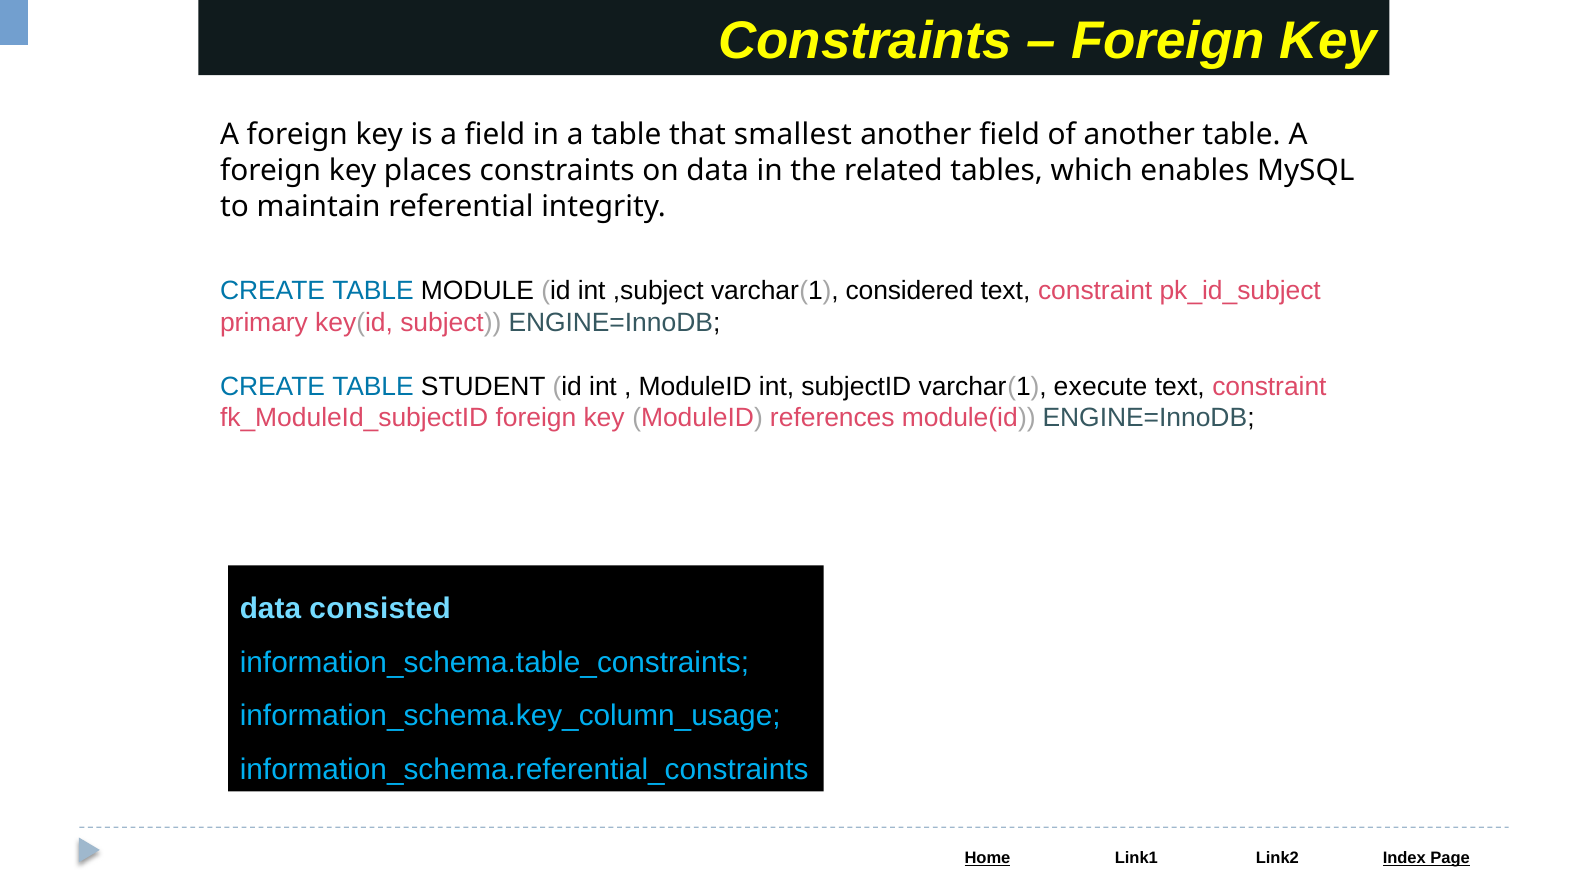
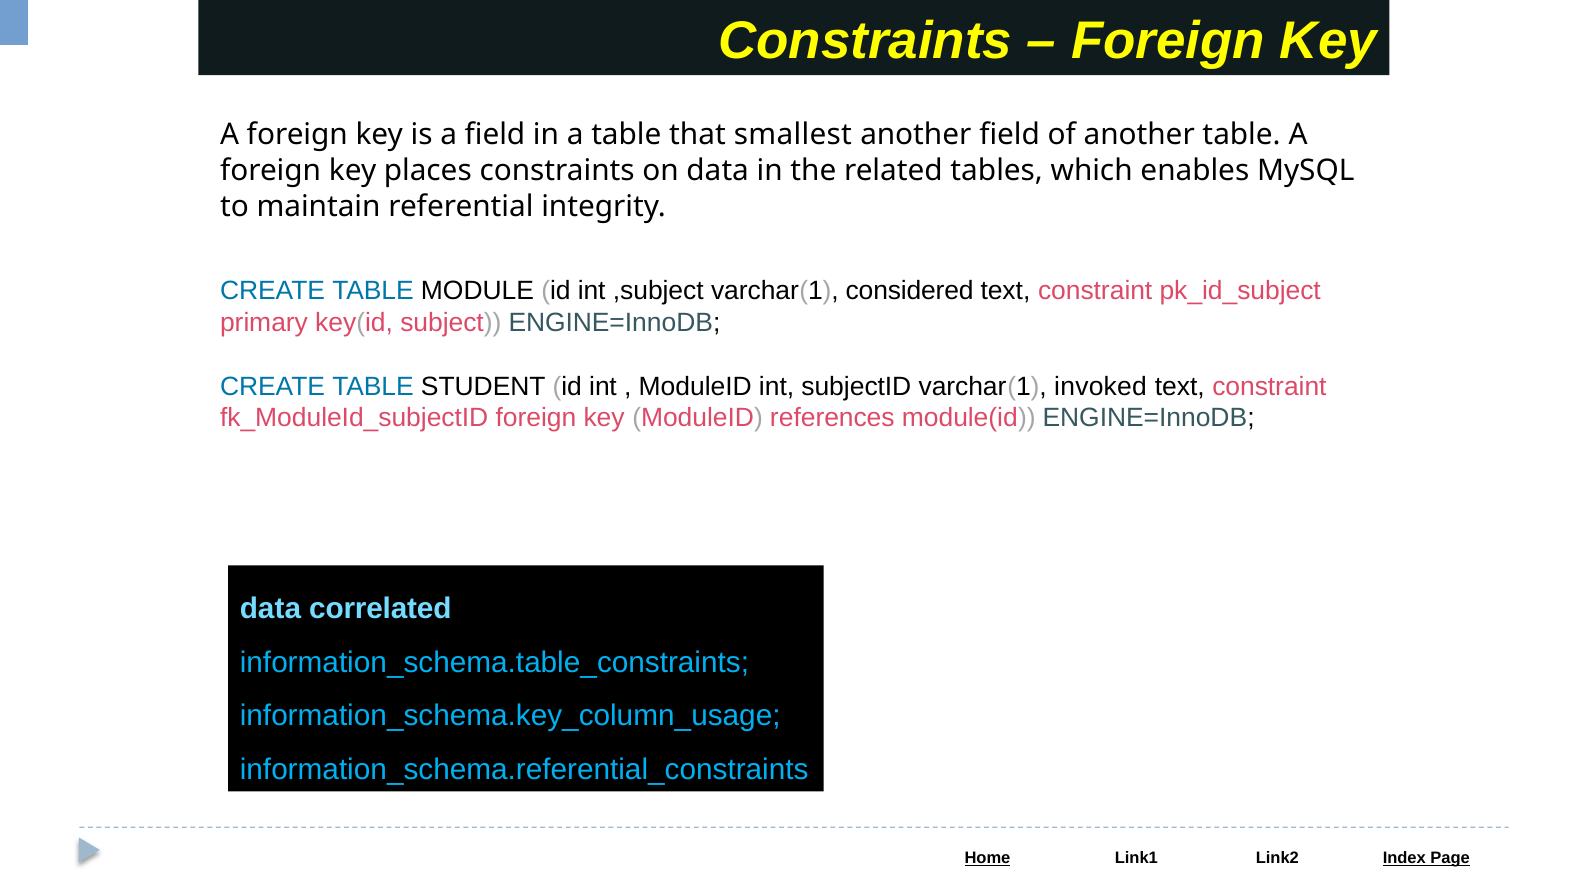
execute: execute -> invoked
consisted: consisted -> correlated
